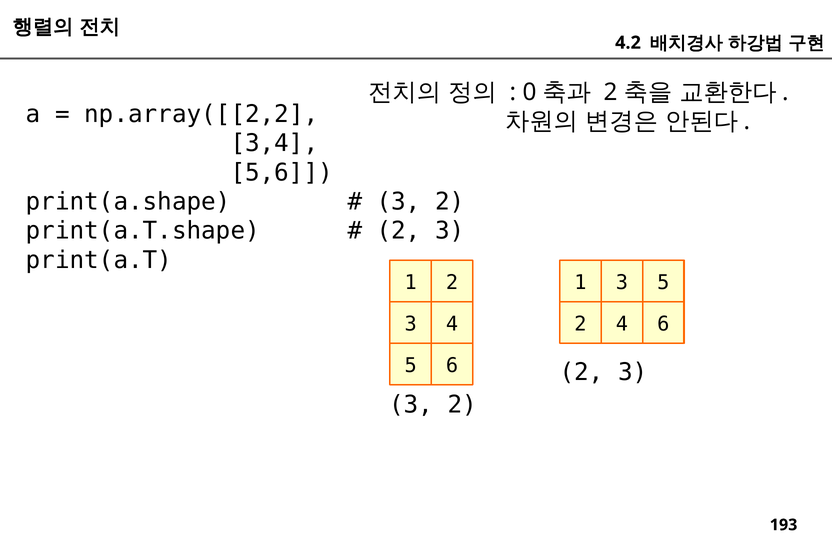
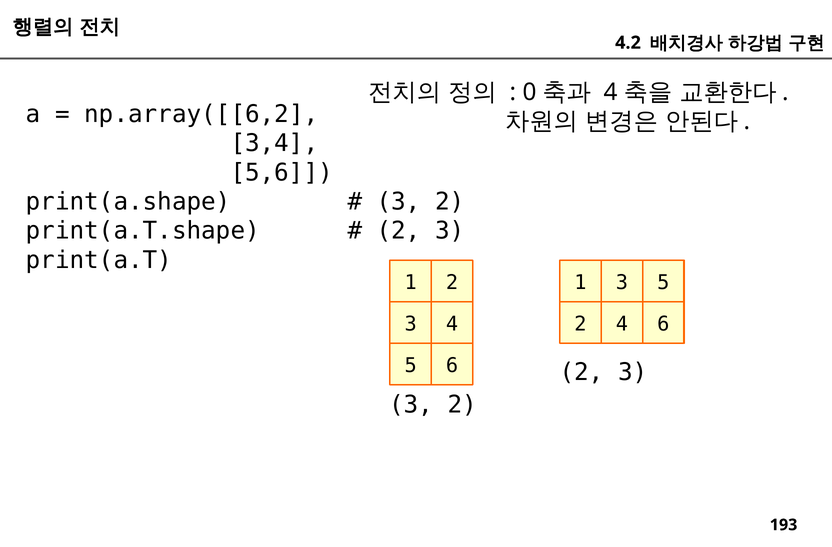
2 at (611, 92): 2 -> 4
np.array([[2,2: np.array([[2,2 -> np.array([[6,2
